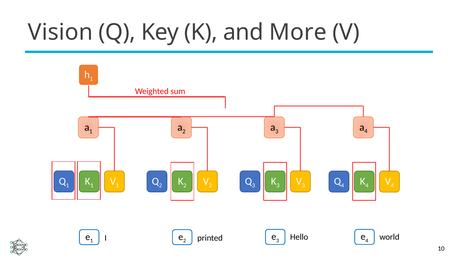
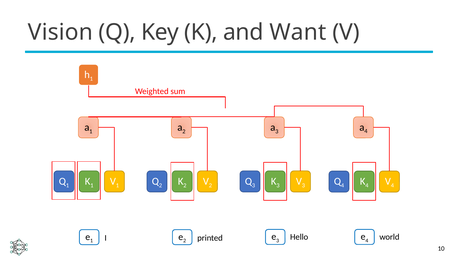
More: More -> Want
